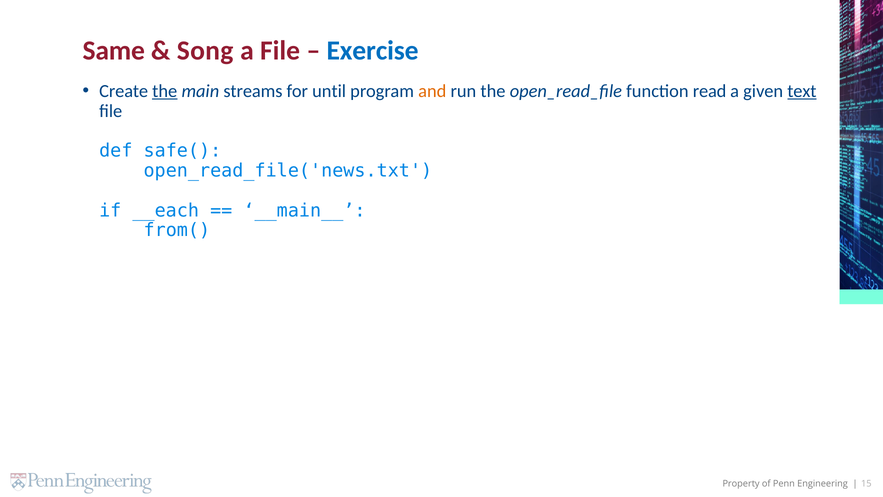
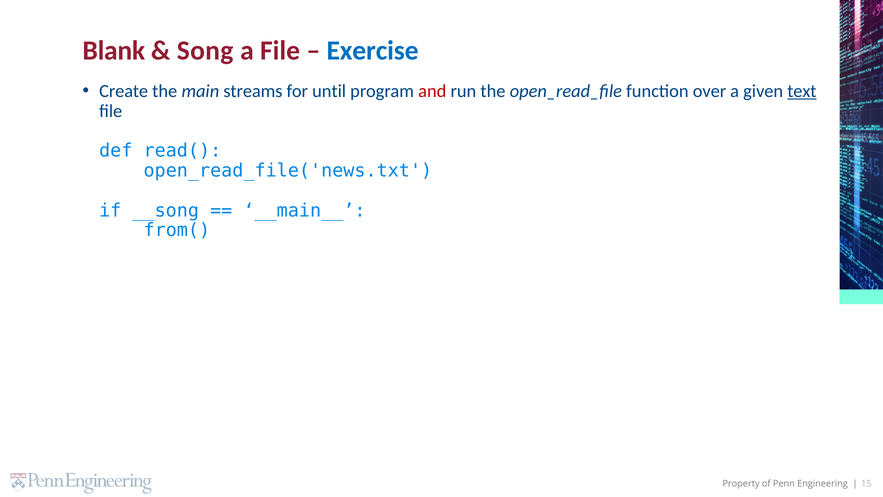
Same: Same -> Blank
the at (165, 91) underline: present -> none
and colour: orange -> red
read: read -> over
safe(: safe( -> read(
__each: __each -> __song
